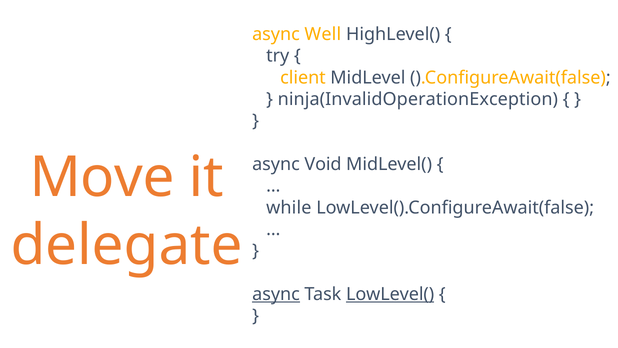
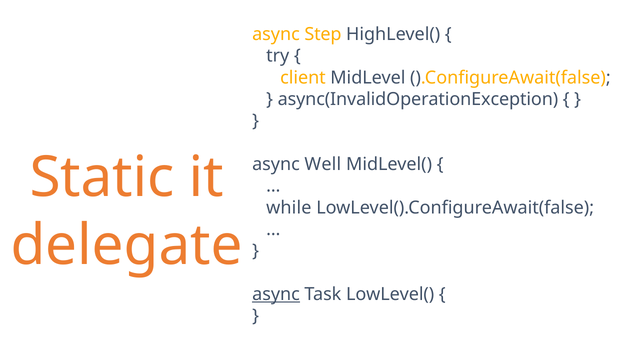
Well: Well -> Step
ninja(InvalidOperationException: ninja(InvalidOperationException -> async(InvalidOperationException
Void: Void -> Well
Move: Move -> Static
LowLevel( underline: present -> none
